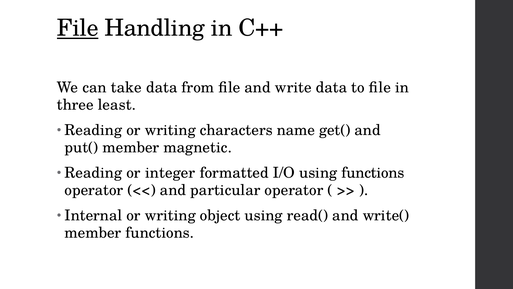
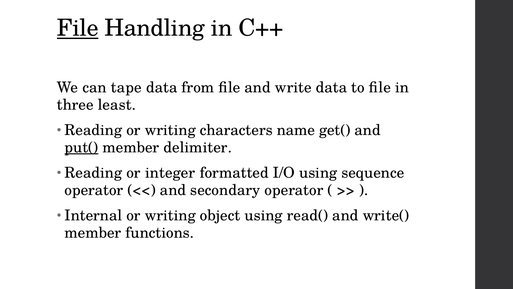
take: take -> tape
put( underline: none -> present
magnetic: magnetic -> delimiter
using functions: functions -> sequence
particular: particular -> secondary
